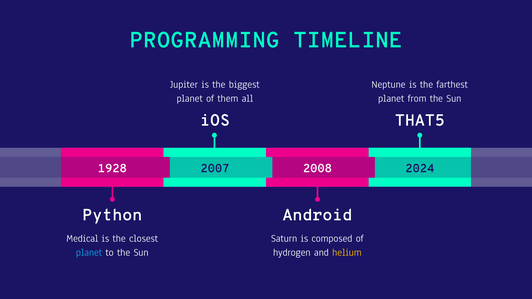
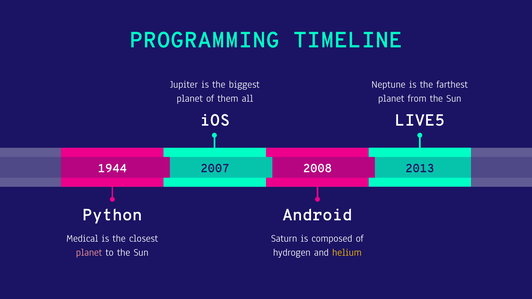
THAT5: THAT5 -> LIVE5
1928: 1928 -> 1944
2024: 2024 -> 2013
planet at (89, 253) colour: light blue -> pink
